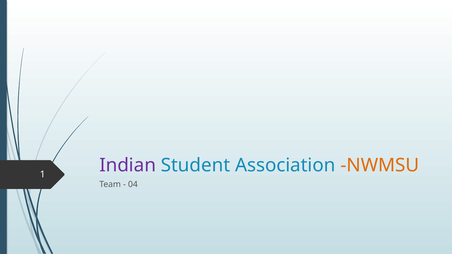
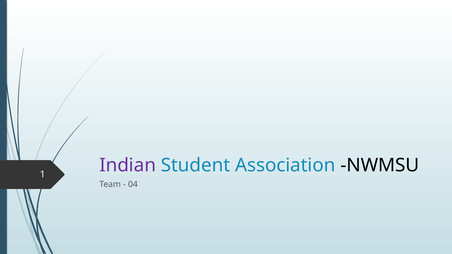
NWMSU colour: orange -> black
